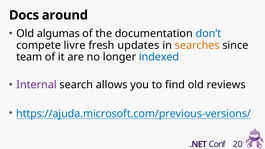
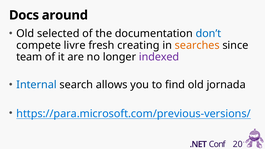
algumas: algumas -> selected
updates: updates -> creating
indexed colour: blue -> purple
Internal colour: purple -> blue
reviews: reviews -> jornada
https://ajuda.microsoft.com/previous-versions/: https://ajuda.microsoft.com/previous-versions/ -> https://para.microsoft.com/previous-versions/
